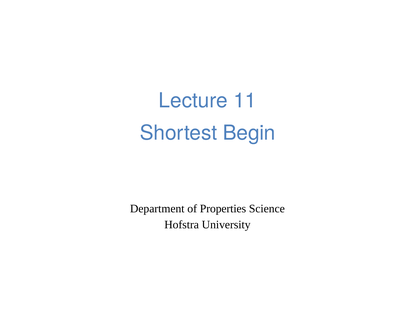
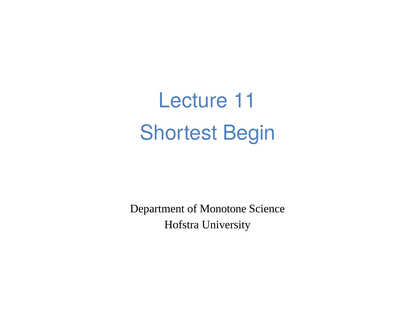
Properties: Properties -> Monotone
